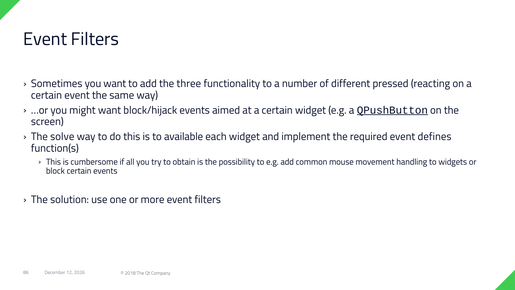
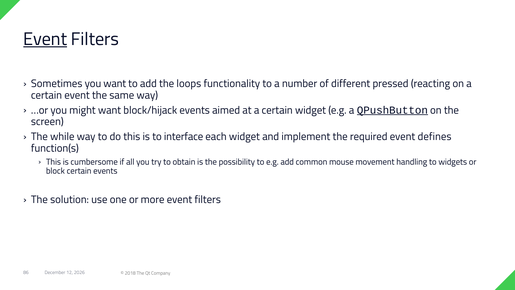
Event at (45, 39) underline: none -> present
three: three -> loops
solve: solve -> while
available: available -> interface
